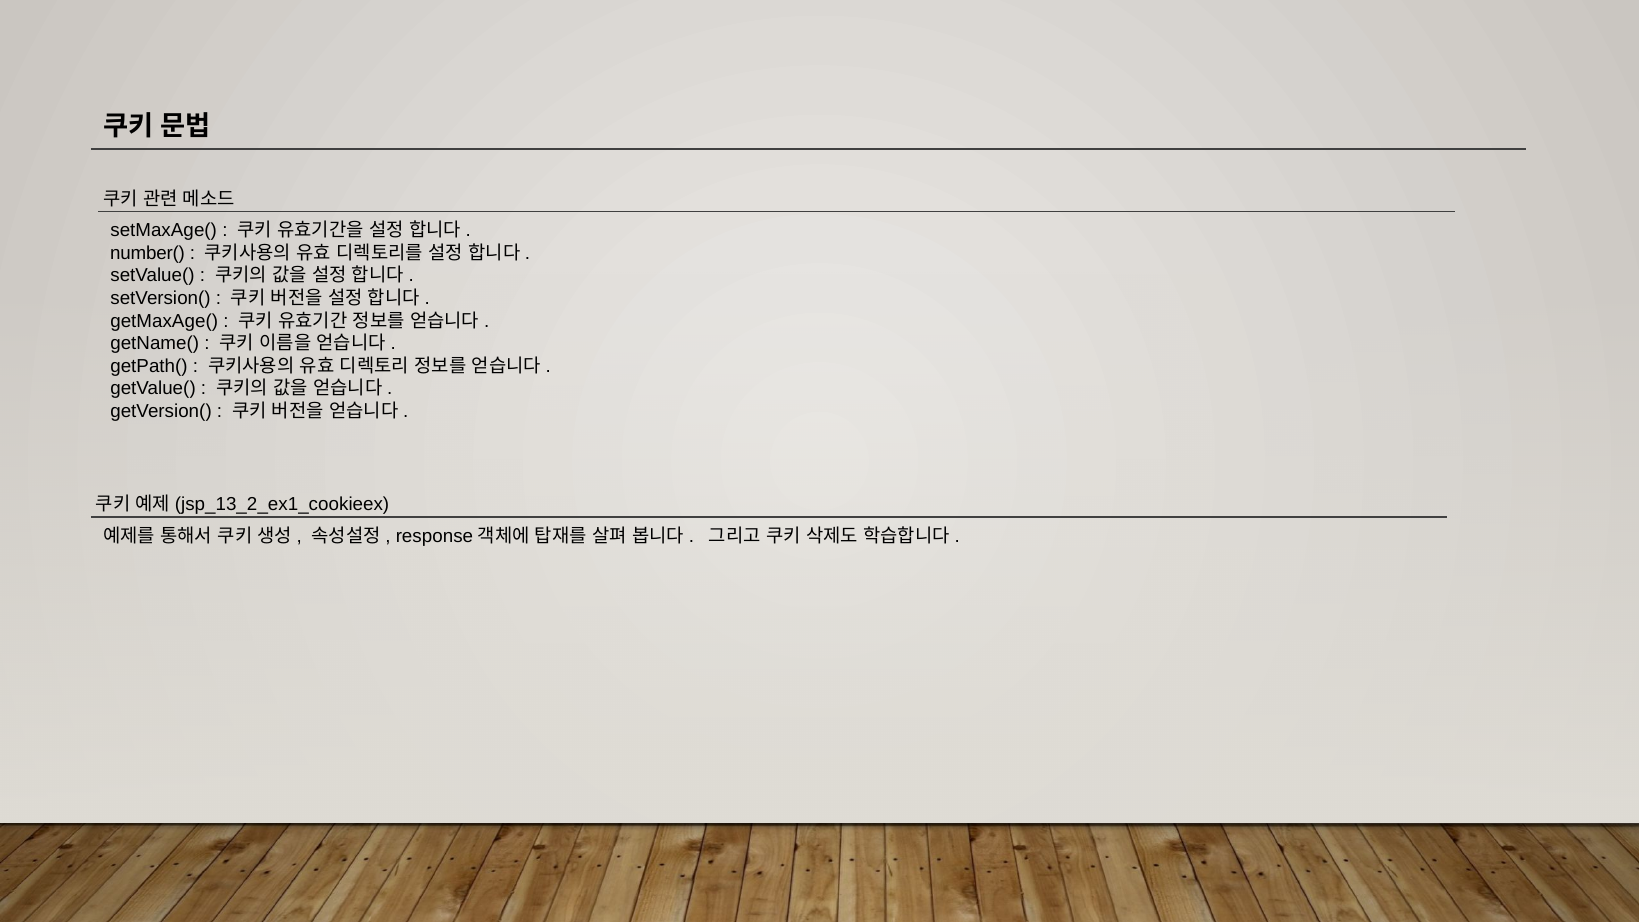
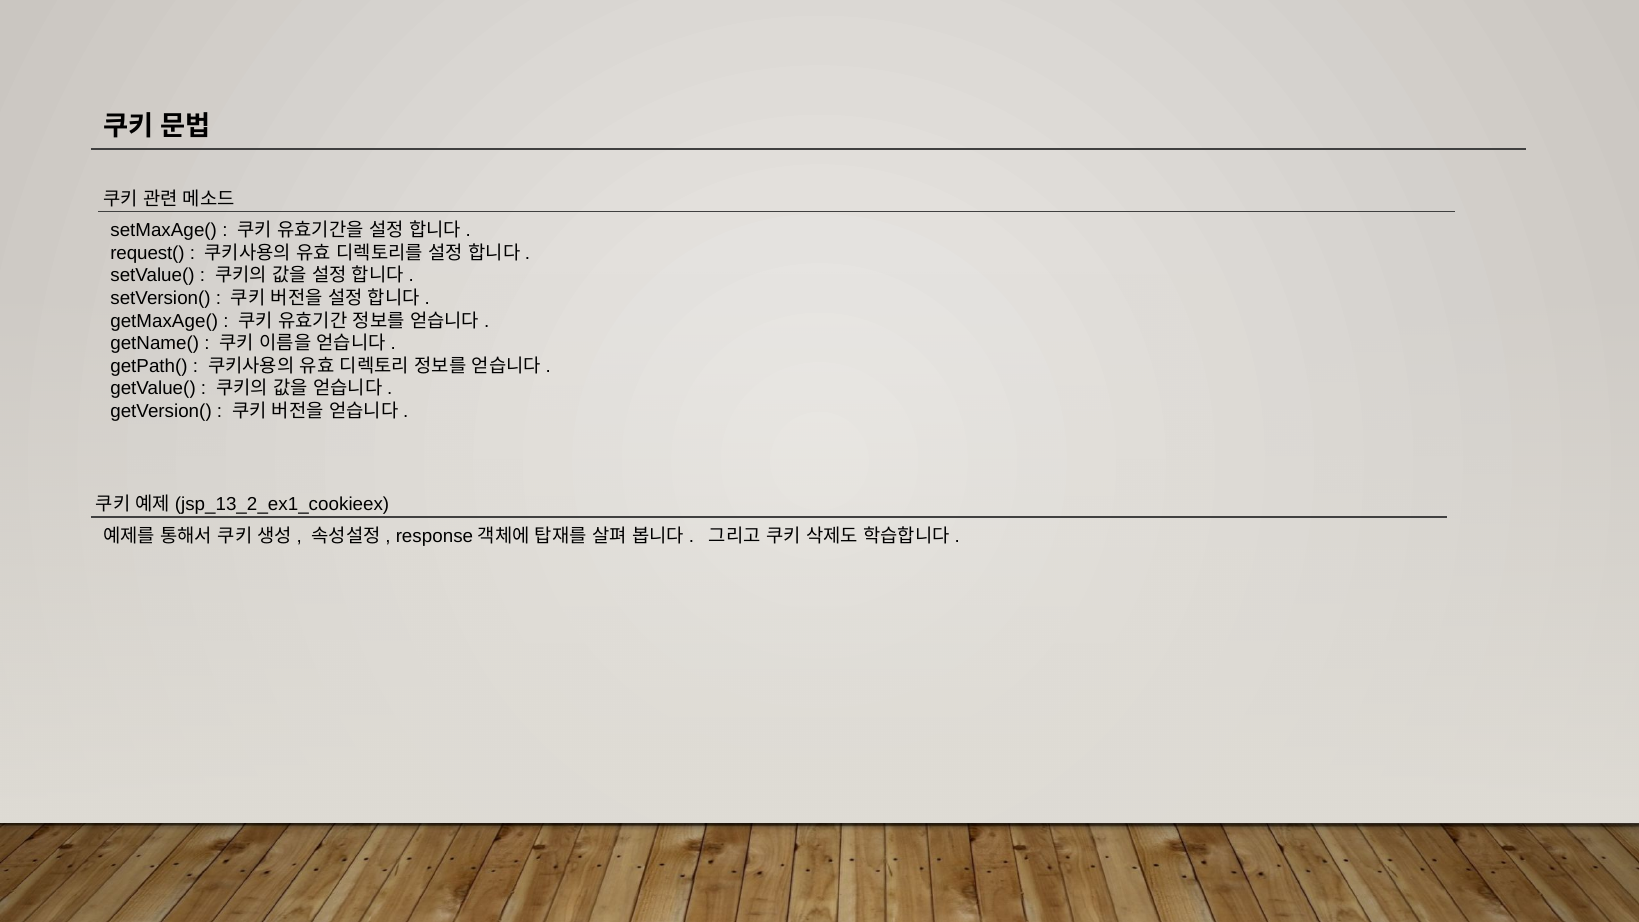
number(: number( -> request(
